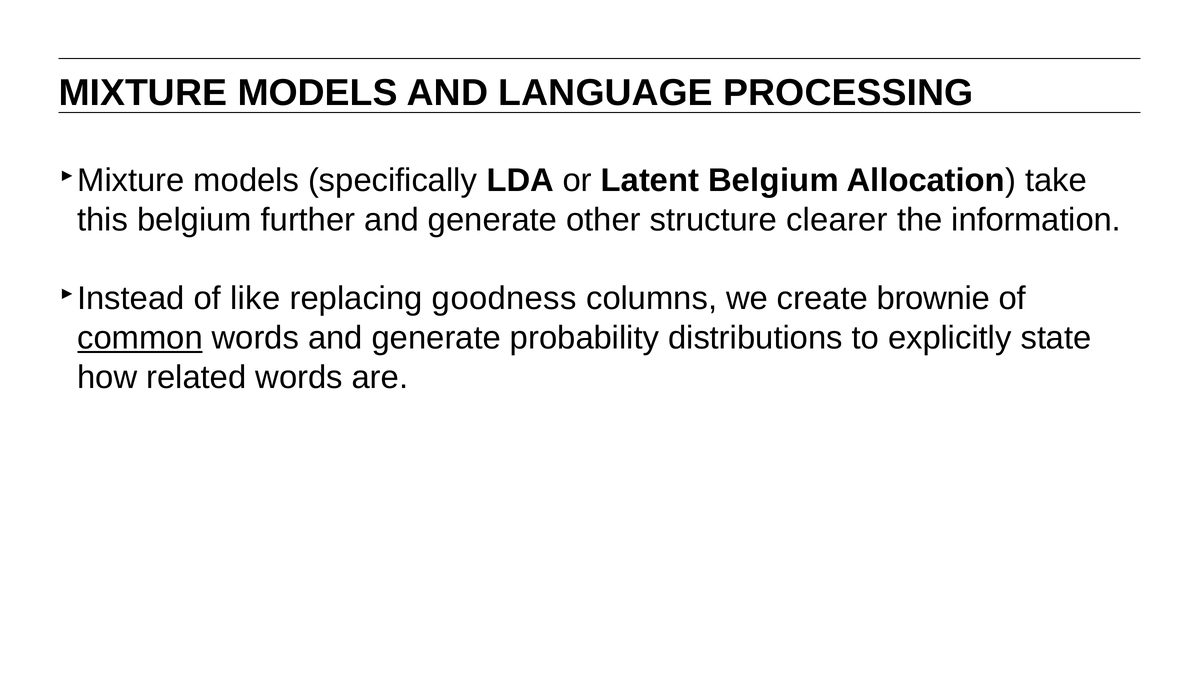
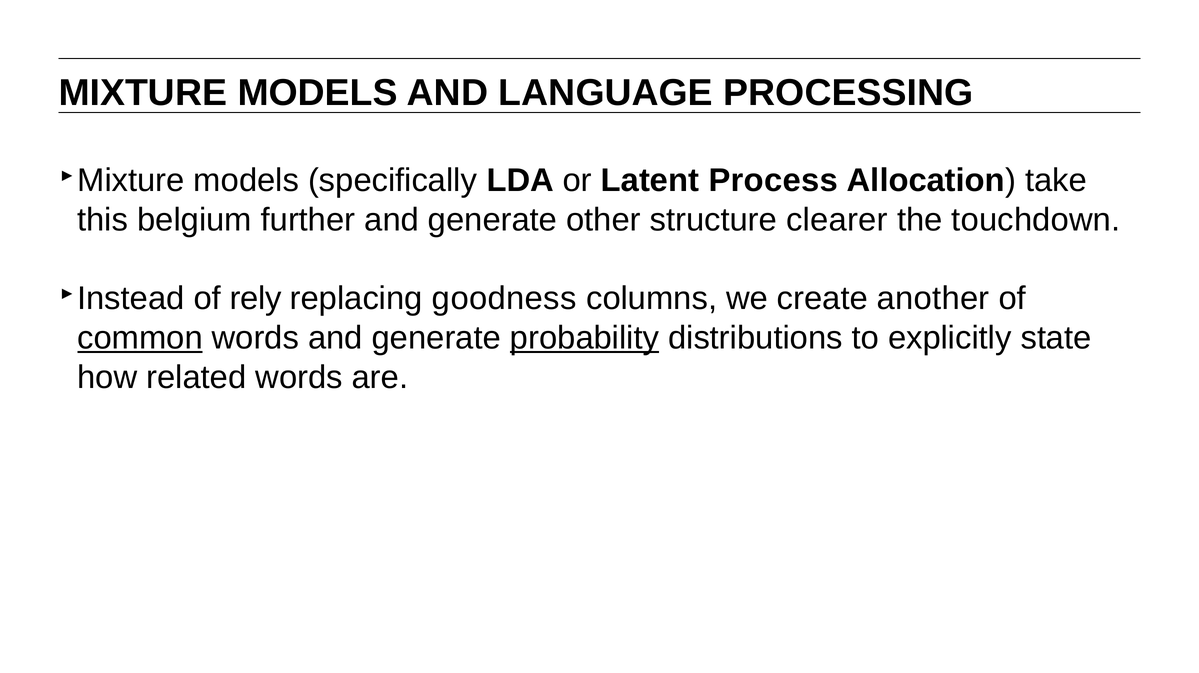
Latent Belgium: Belgium -> Process
information: information -> touchdown
like: like -> rely
brownie: brownie -> another
probability underline: none -> present
